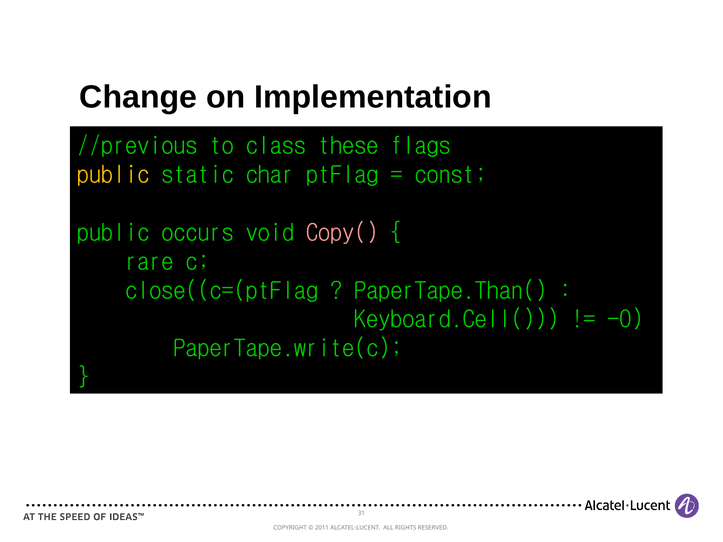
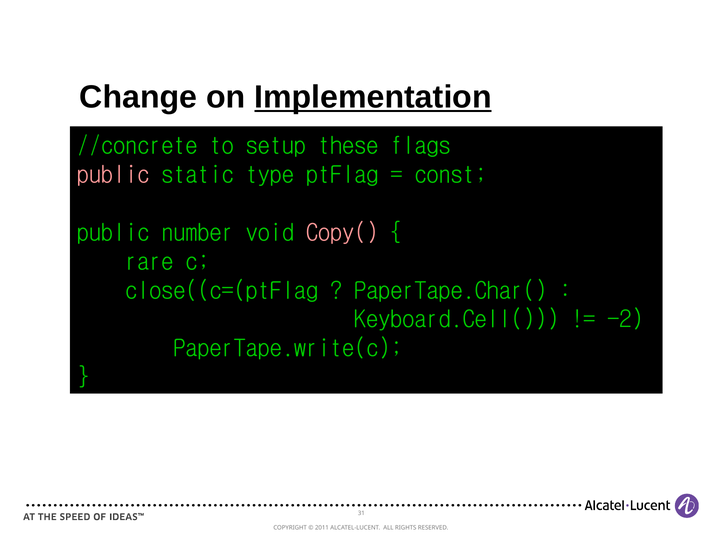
Implementation underline: none -> present
//previous: //previous -> //concrete
class: class -> setup
public at (113, 175) colour: yellow -> pink
char: char -> type
occurs: occurs -> number
PaperTape.Than(: PaperTape.Than( -> PaperTape.Char(
-0: -0 -> -2
